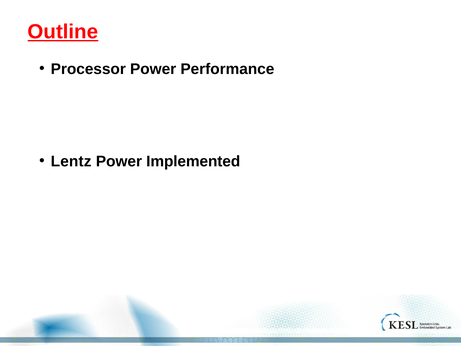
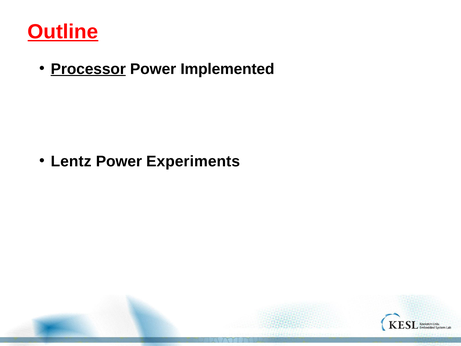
Processor underline: none -> present
Performance: Performance -> Implemented
Implemented: Implemented -> Experiments
